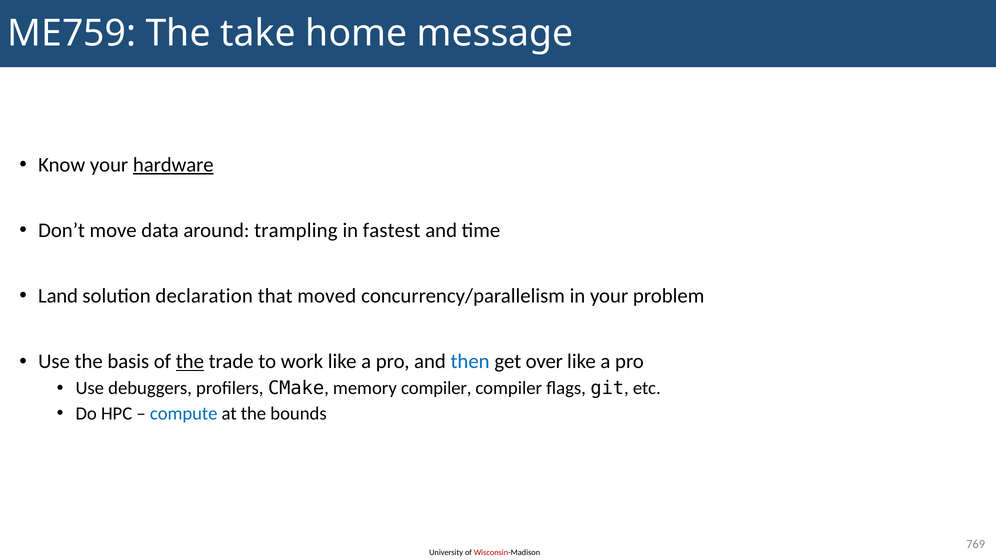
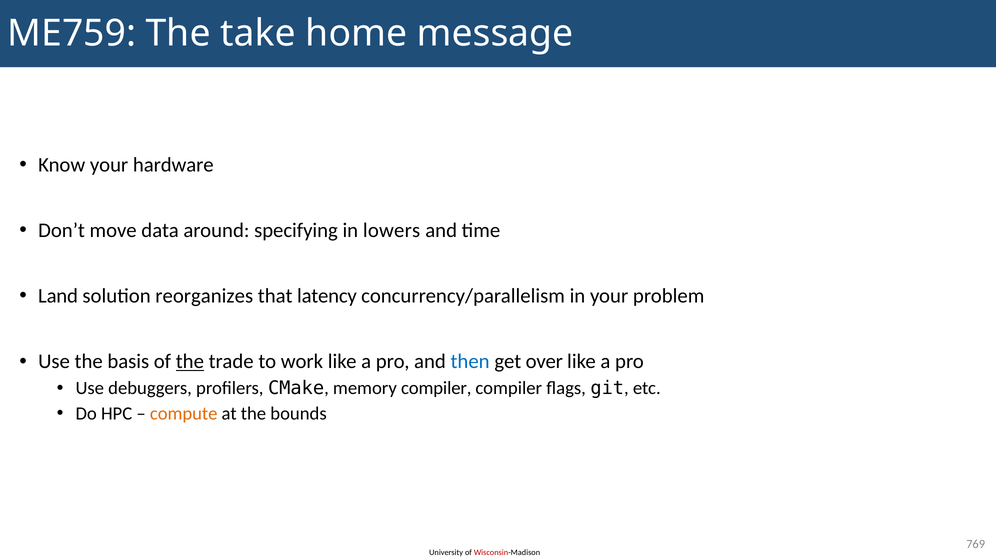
hardware underline: present -> none
trampling: trampling -> specifying
fastest: fastest -> lowers
declaration: declaration -> reorganizes
moved: moved -> latency
compute colour: blue -> orange
